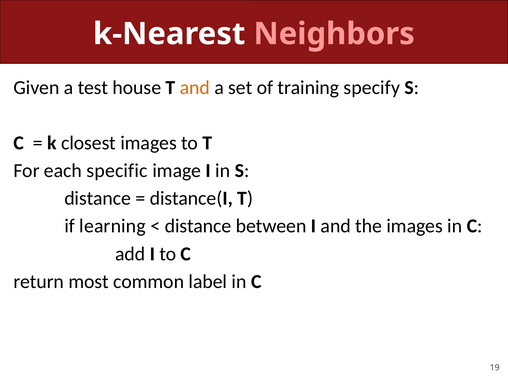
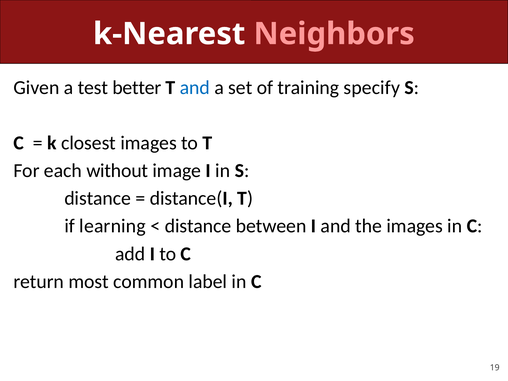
house: house -> better
and at (195, 88) colour: orange -> blue
specific: specific -> without
